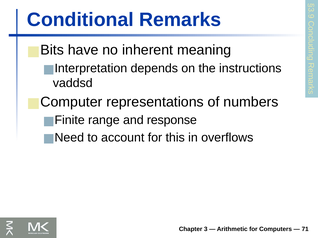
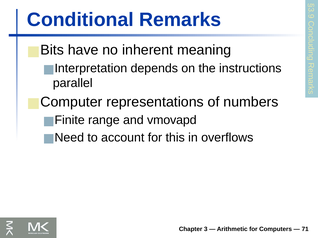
vaddsd: vaddsd -> parallel
response: response -> vmovapd
